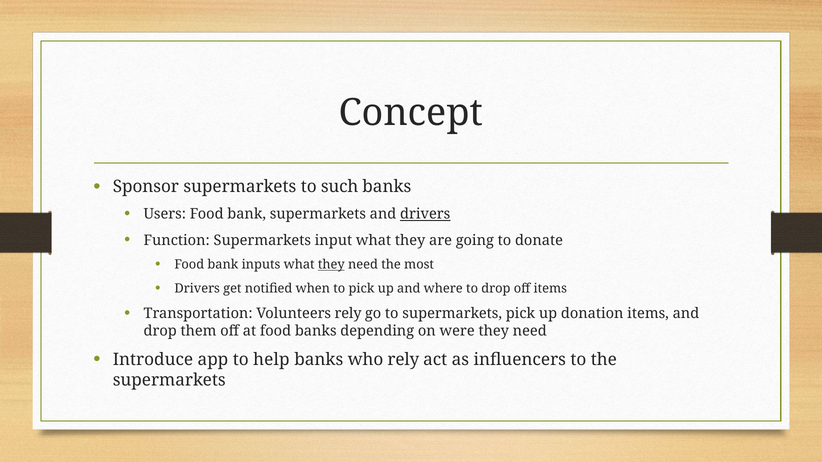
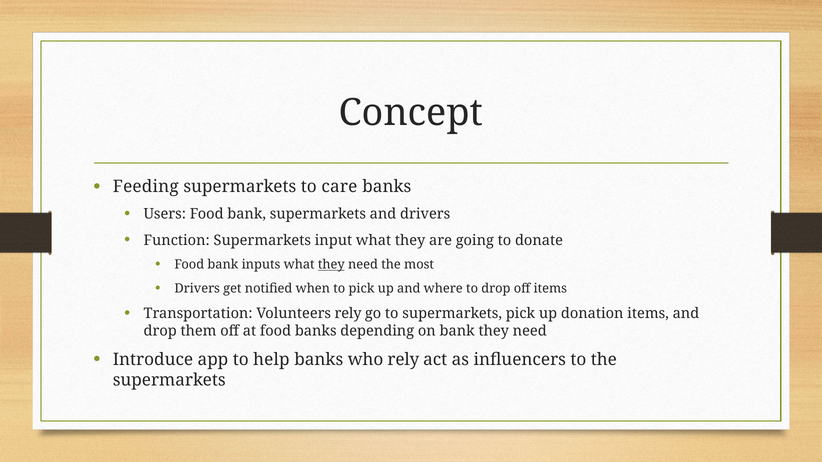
Sponsor: Sponsor -> Feeding
such: such -> care
drivers at (425, 214) underline: present -> none
on were: were -> bank
